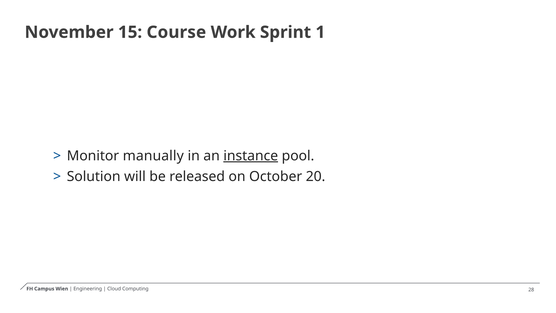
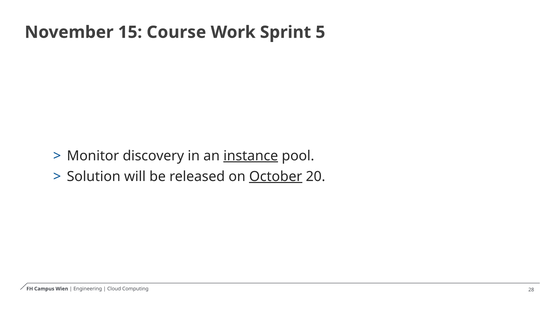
1: 1 -> 5
manually: manually -> discovery
October underline: none -> present
